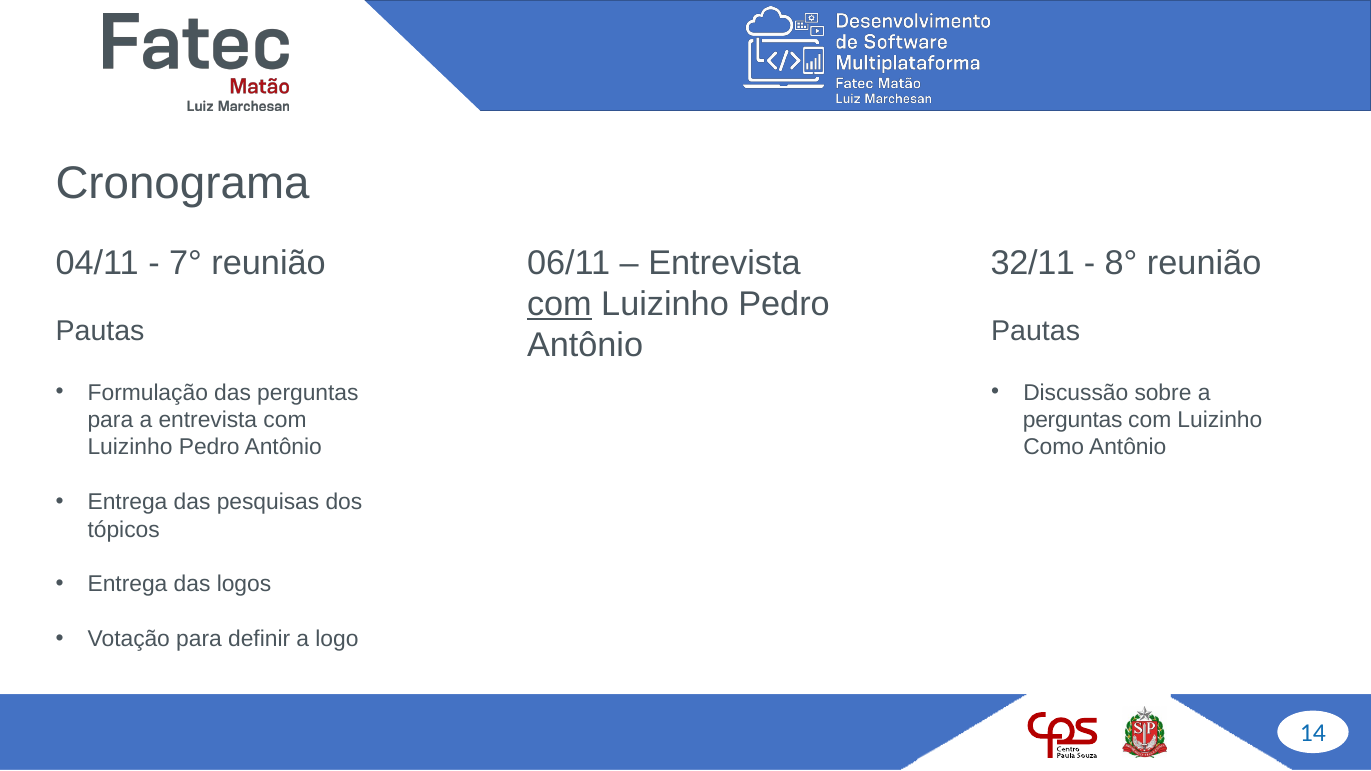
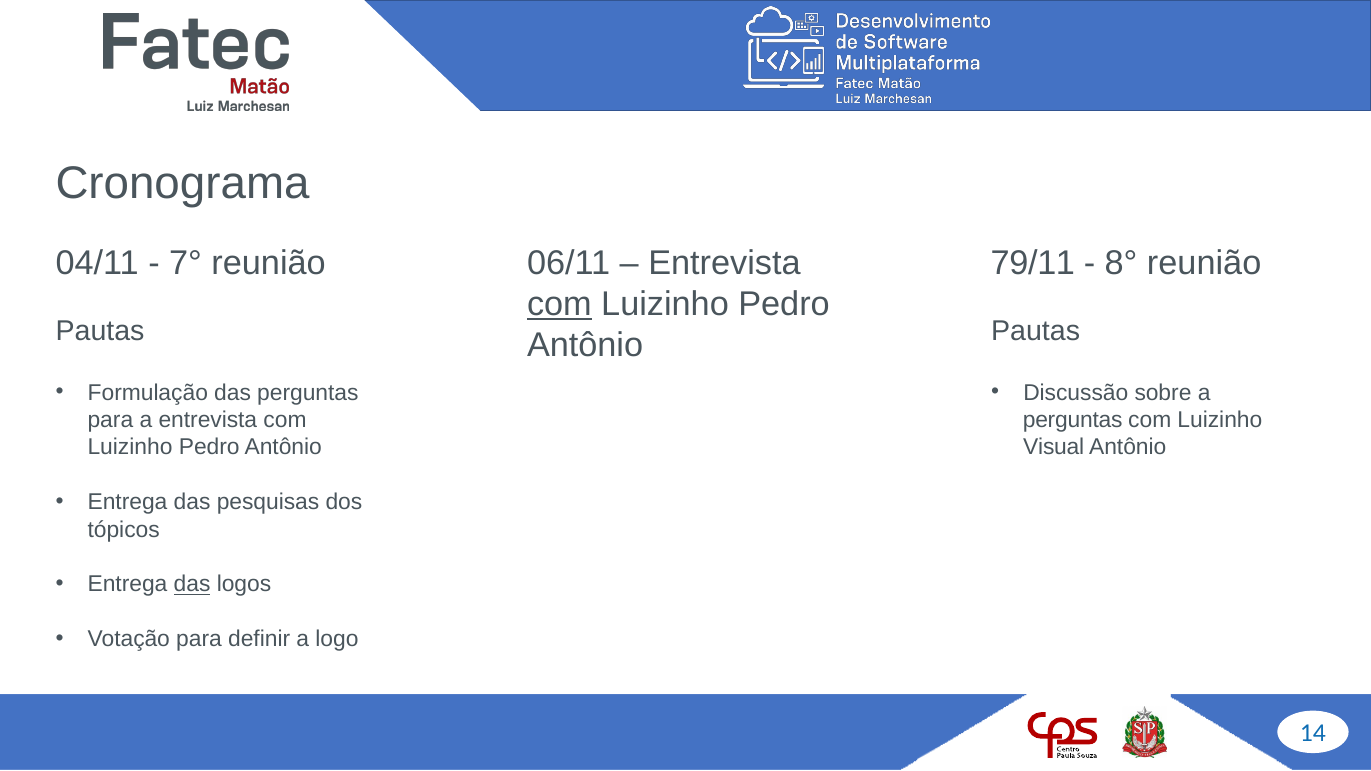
32/11: 32/11 -> 79/11
Como: Como -> Visual
das at (192, 585) underline: none -> present
